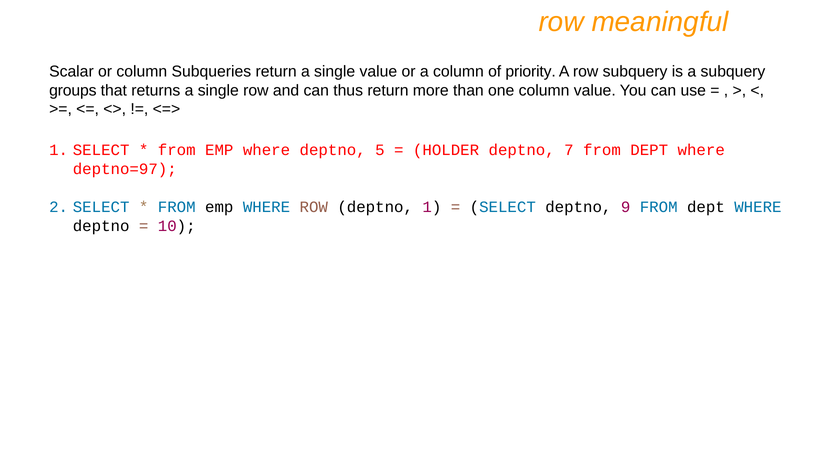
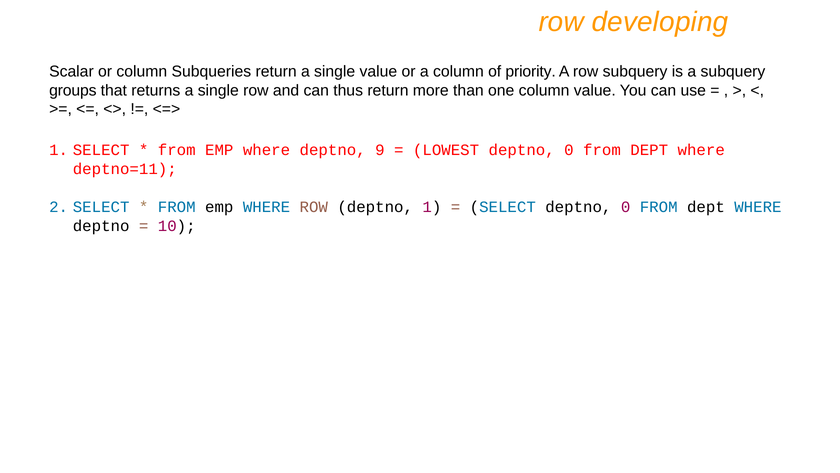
meaningful: meaningful -> developing
5: 5 -> 9
HOLDER: HOLDER -> LOWEST
7 at (569, 150): 7 -> 0
deptno=97: deptno=97 -> deptno=11
SELECT deptno 9: 9 -> 0
